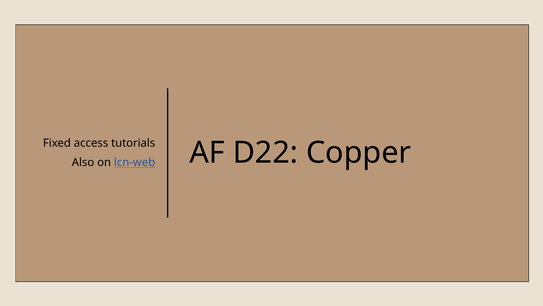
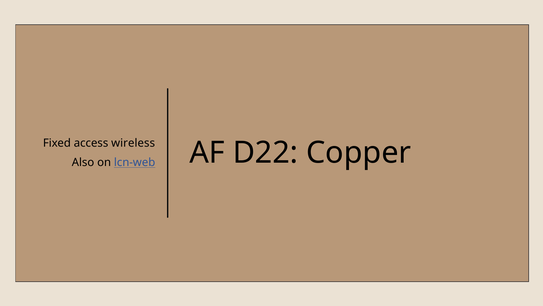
tutorials: tutorials -> wireless
